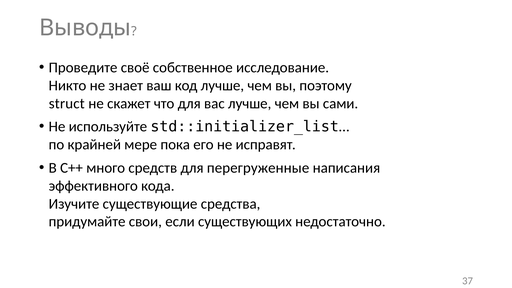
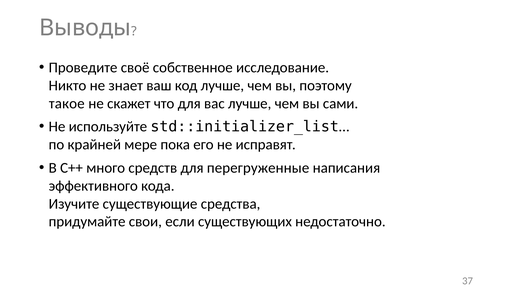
struct: struct -> такое
